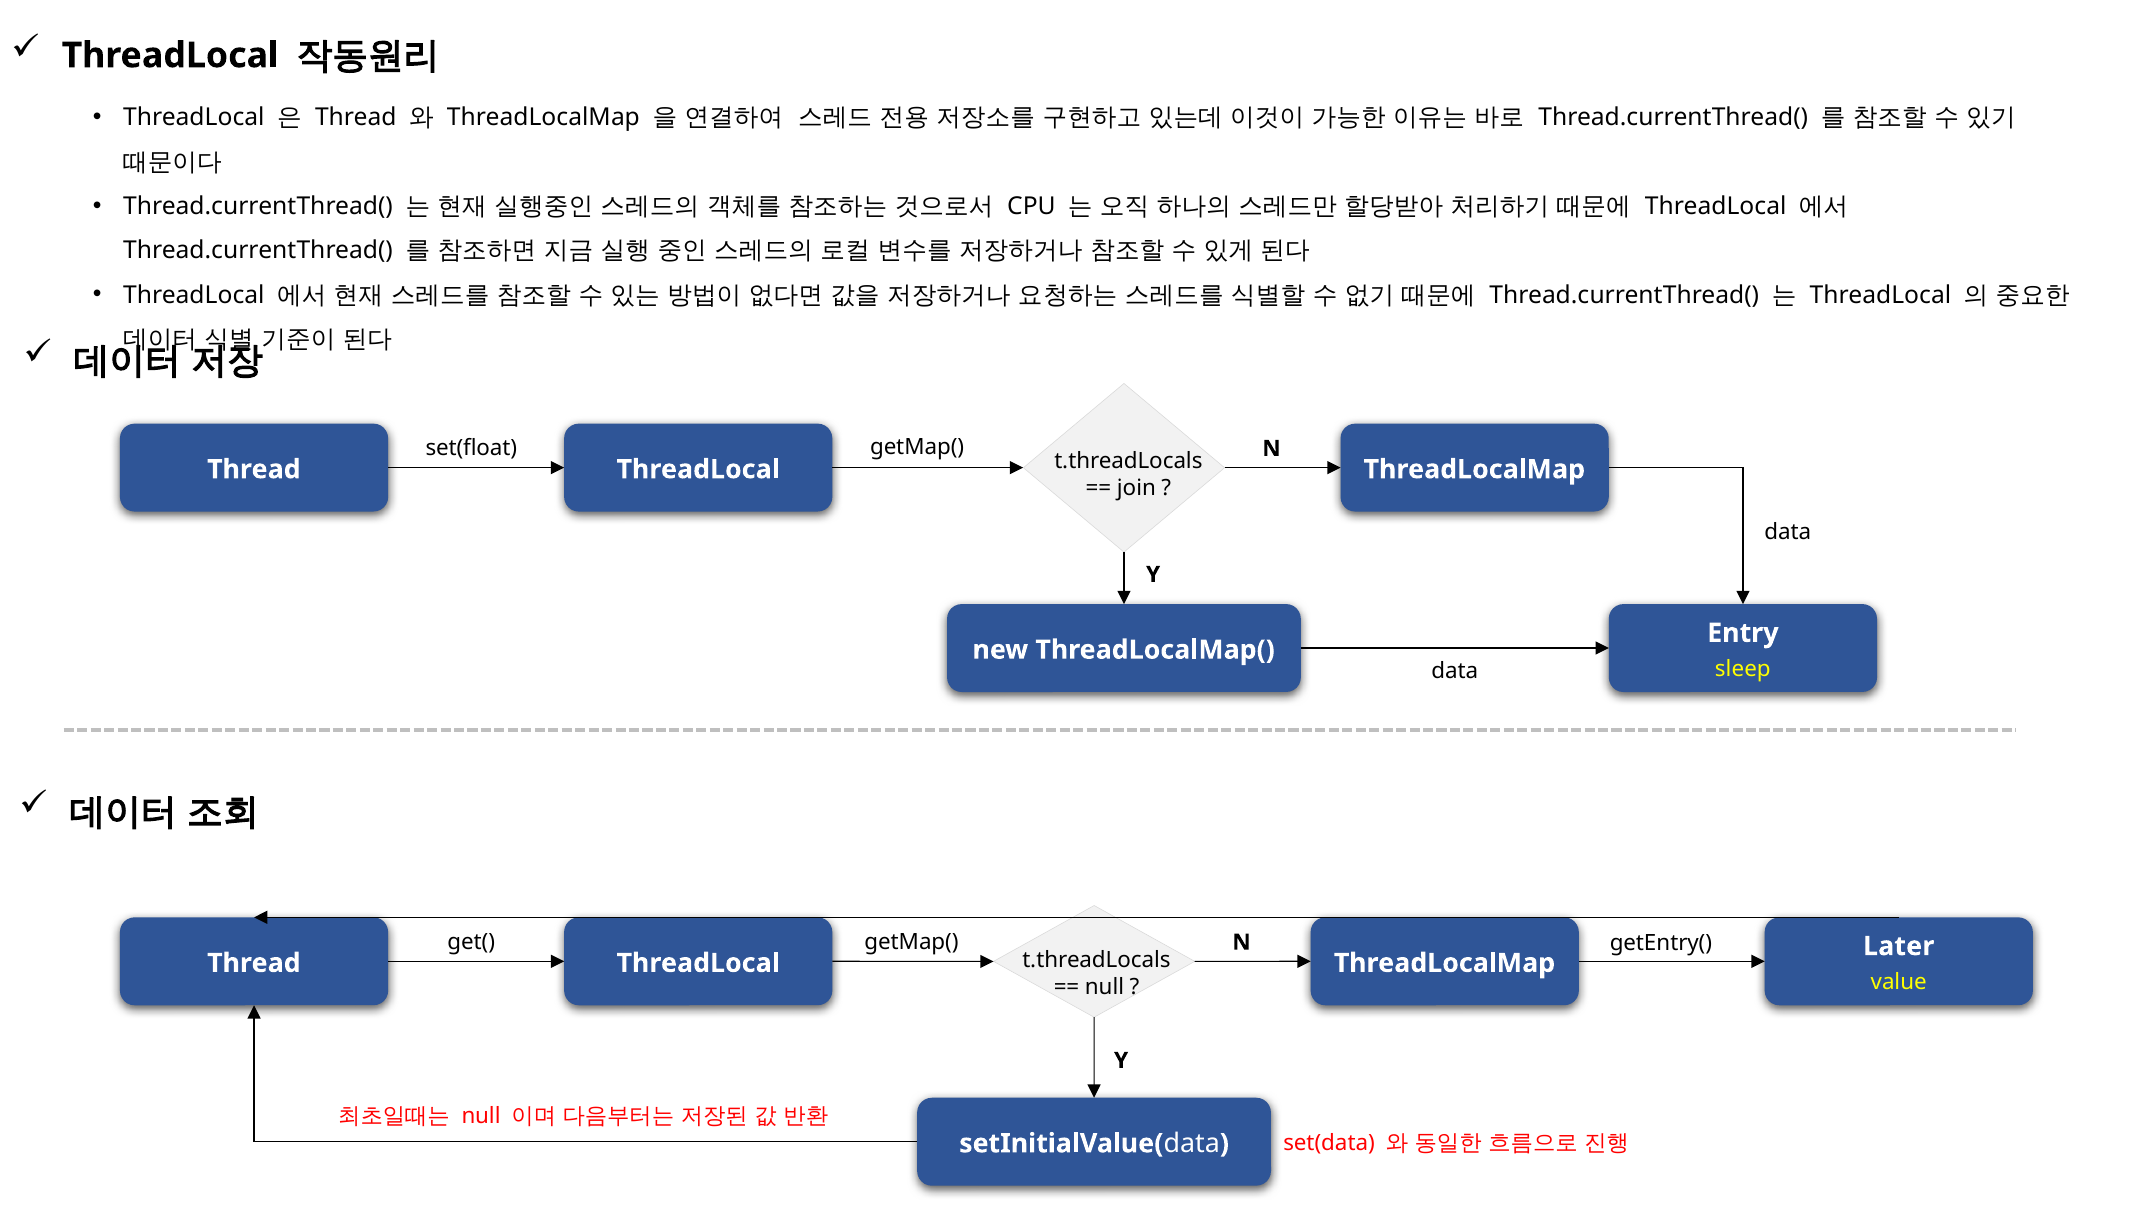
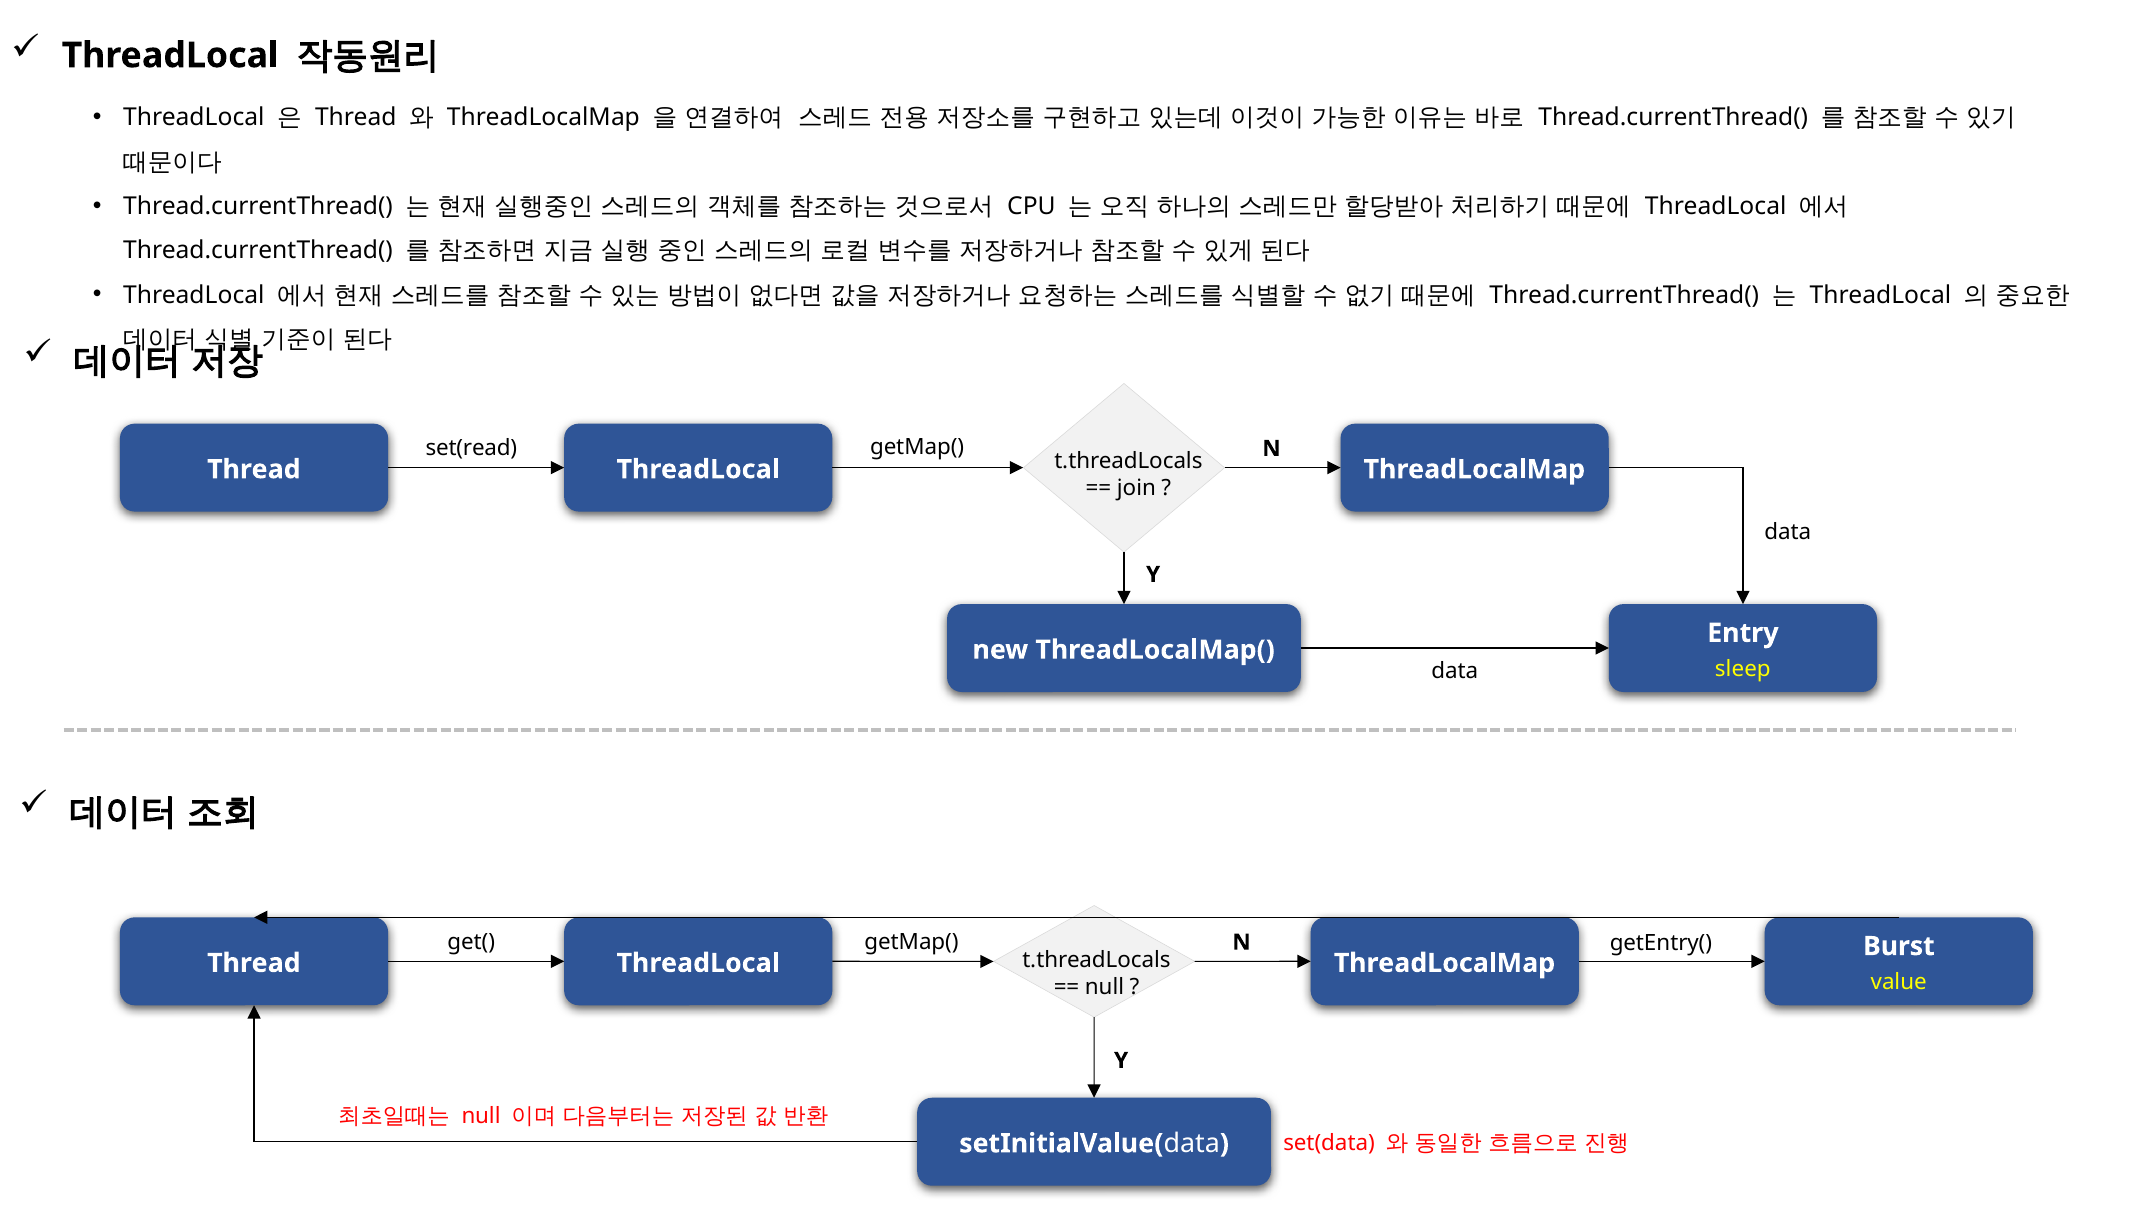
set(float: set(float -> set(read
Later: Later -> Burst
